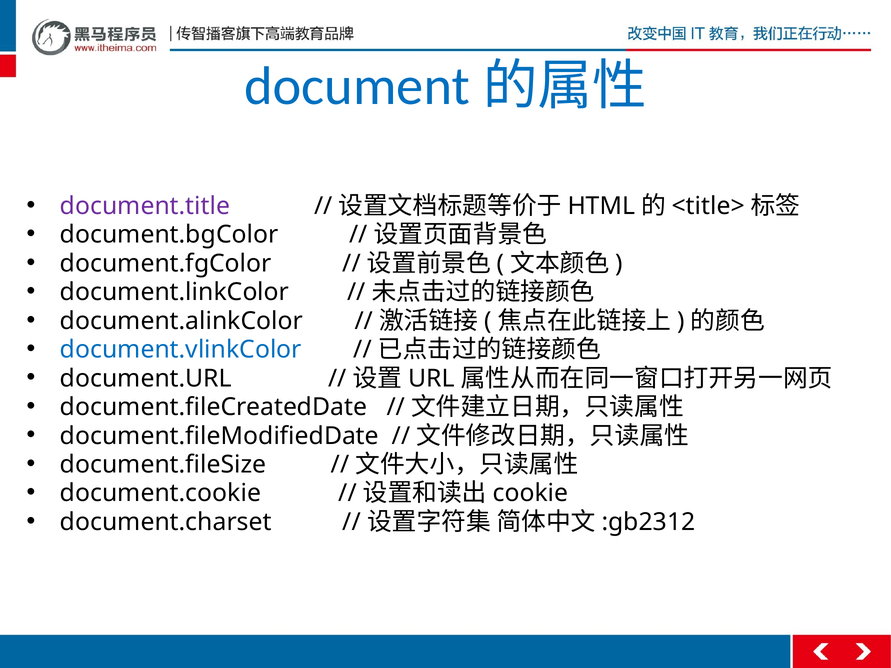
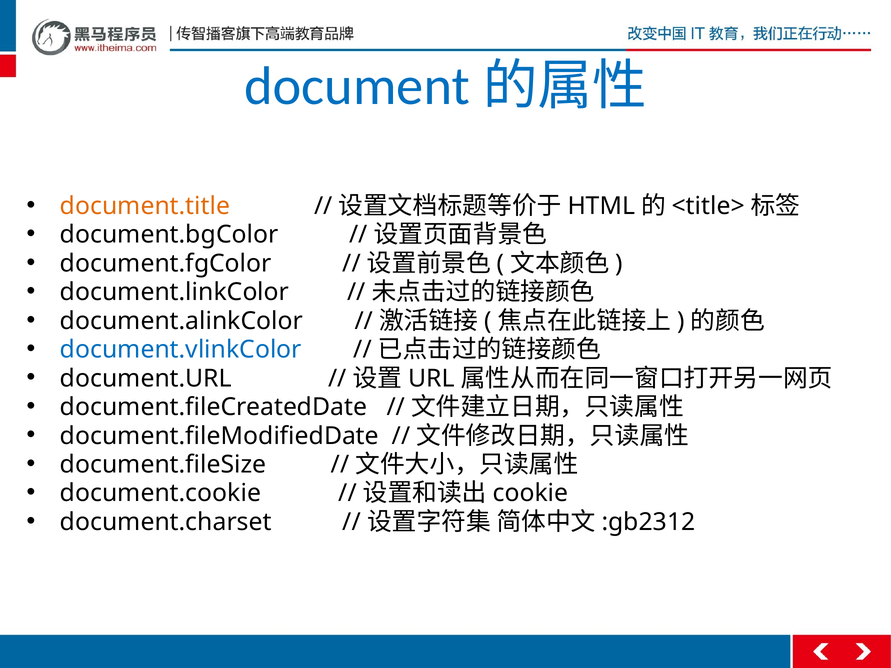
document.title colour: purple -> orange
